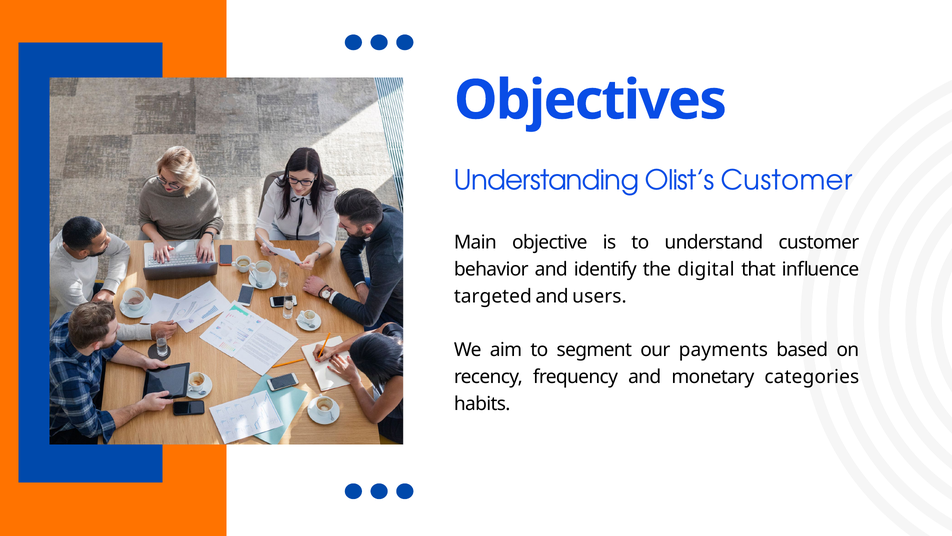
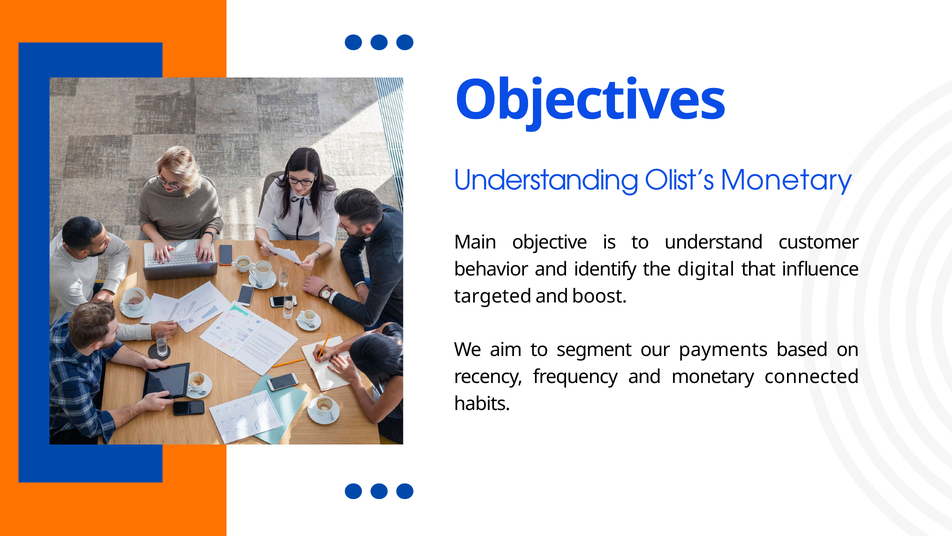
Olist’s Customer: Customer -> Monetary
users: users -> boost
categories: categories -> connected
